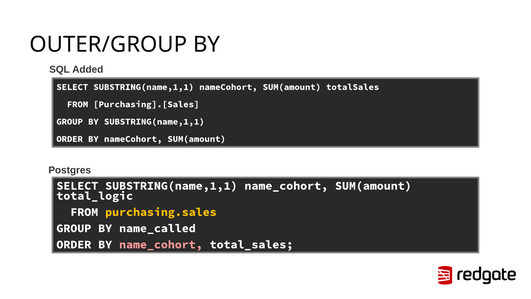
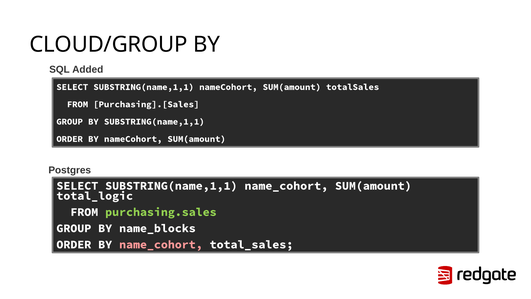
OUTER/GROUP: OUTER/GROUP -> CLOUD/GROUP
purchasing.sales colour: yellow -> light green
name_called: name_called -> name_blocks
